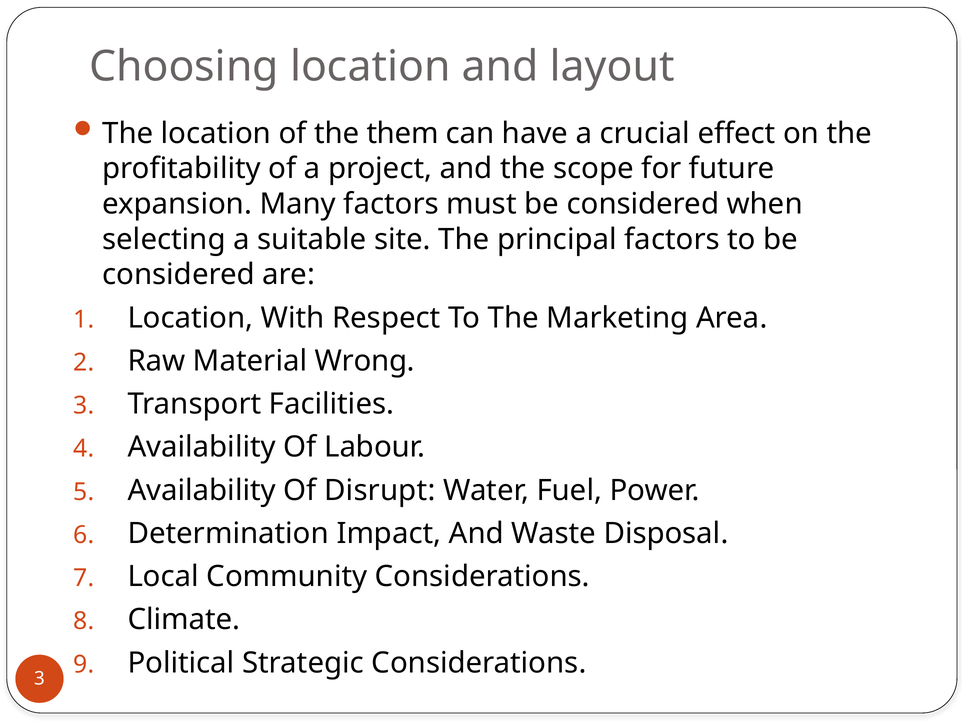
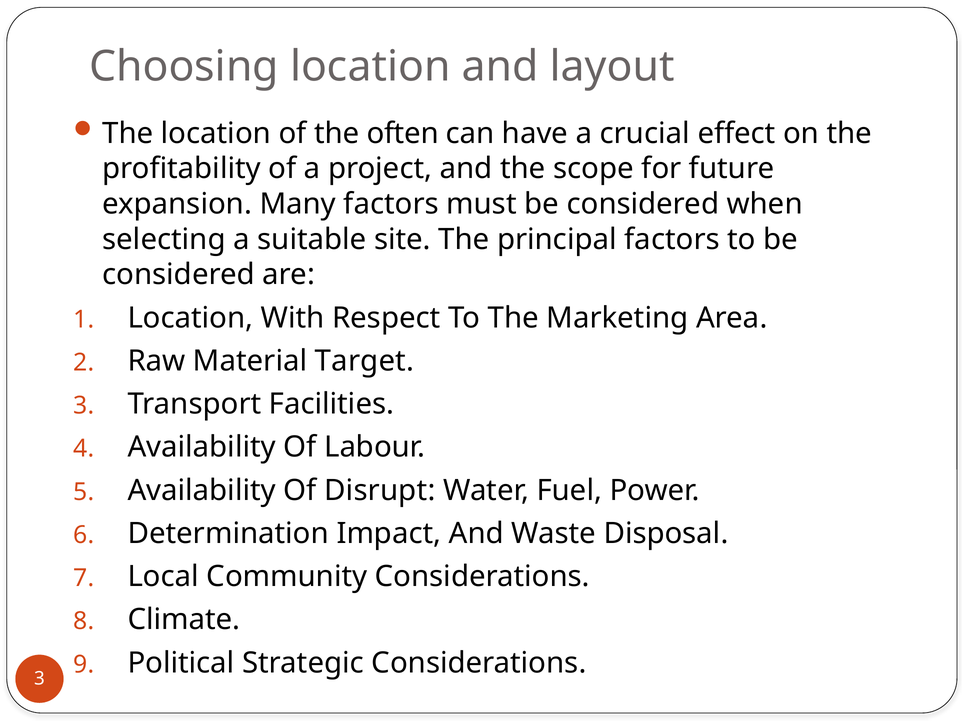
them: them -> often
Wrong: Wrong -> Target
